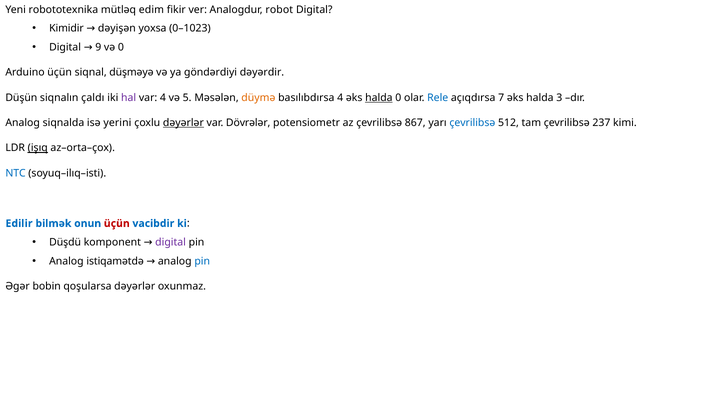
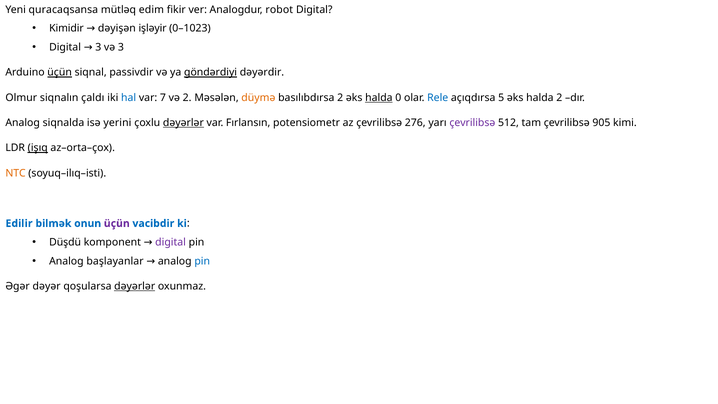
robototexnika: robototexnika -> quracaqsansa
yoxsa: yoxsa -> işləyir
Digital 9: 9 -> 3
və 0: 0 -> 3
üçün at (60, 73) underline: none -> present
düşməyə: düşməyə -> passivdir
göndərdiyi underline: none -> present
Düşün: Düşün -> Olmur
hal colour: purple -> blue
var 4: 4 -> 7
və 5: 5 -> 2
basılıbdırsa 4: 4 -> 2
7: 7 -> 5
halda 3: 3 -> 2
Dövrələr: Dövrələr -> Fırlansın
867: 867 -> 276
çevrilibsə at (472, 123) colour: blue -> purple
237: 237 -> 905
NTC colour: blue -> orange
üçün at (117, 223) colour: red -> purple
istiqamətdə: istiqamətdə -> başlayanlar
bobin: bobin -> dəyər
dəyərlər at (135, 286) underline: none -> present
